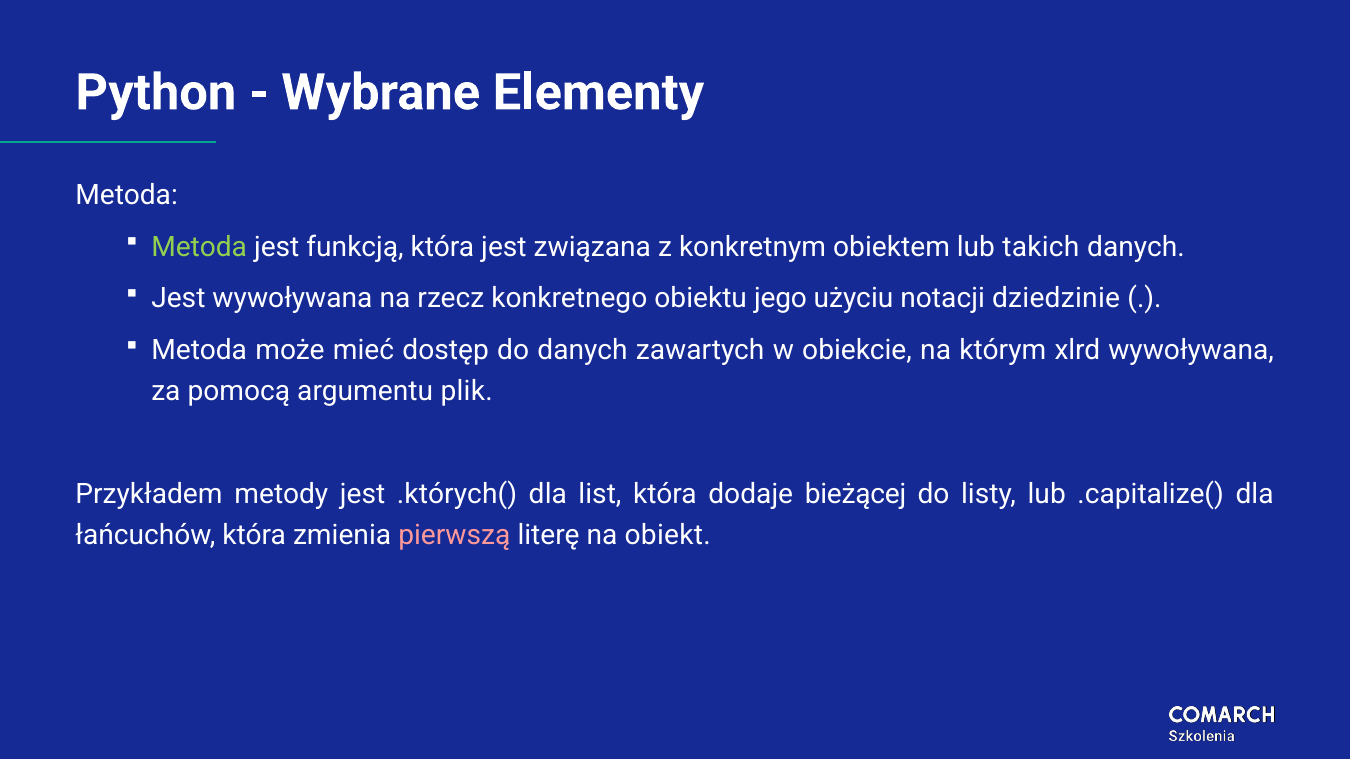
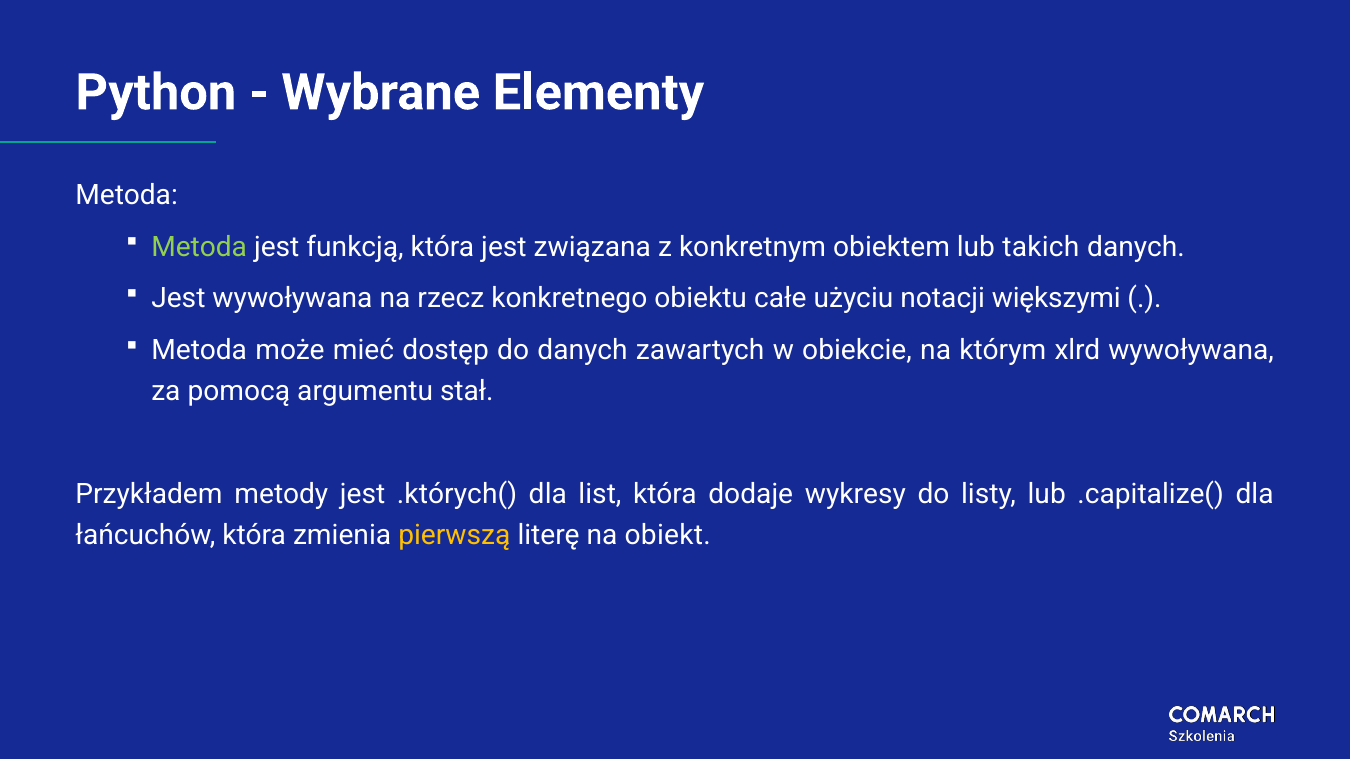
jego: jego -> całe
dziedzinie: dziedzinie -> większymi
plik: plik -> stał
bieżącej: bieżącej -> wykresy
pierwszą colour: pink -> yellow
